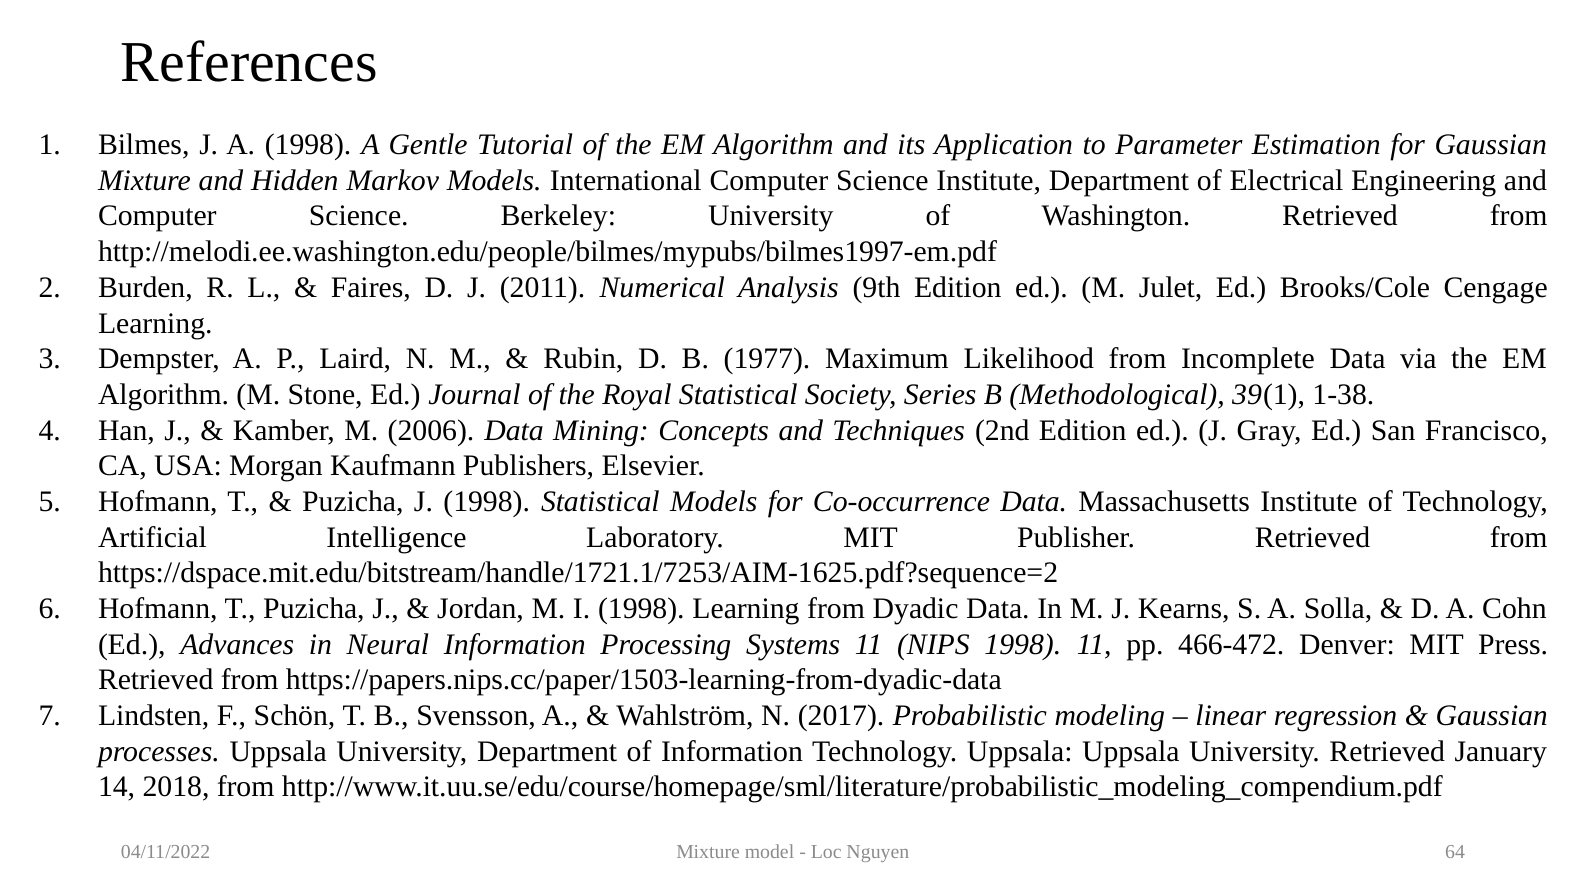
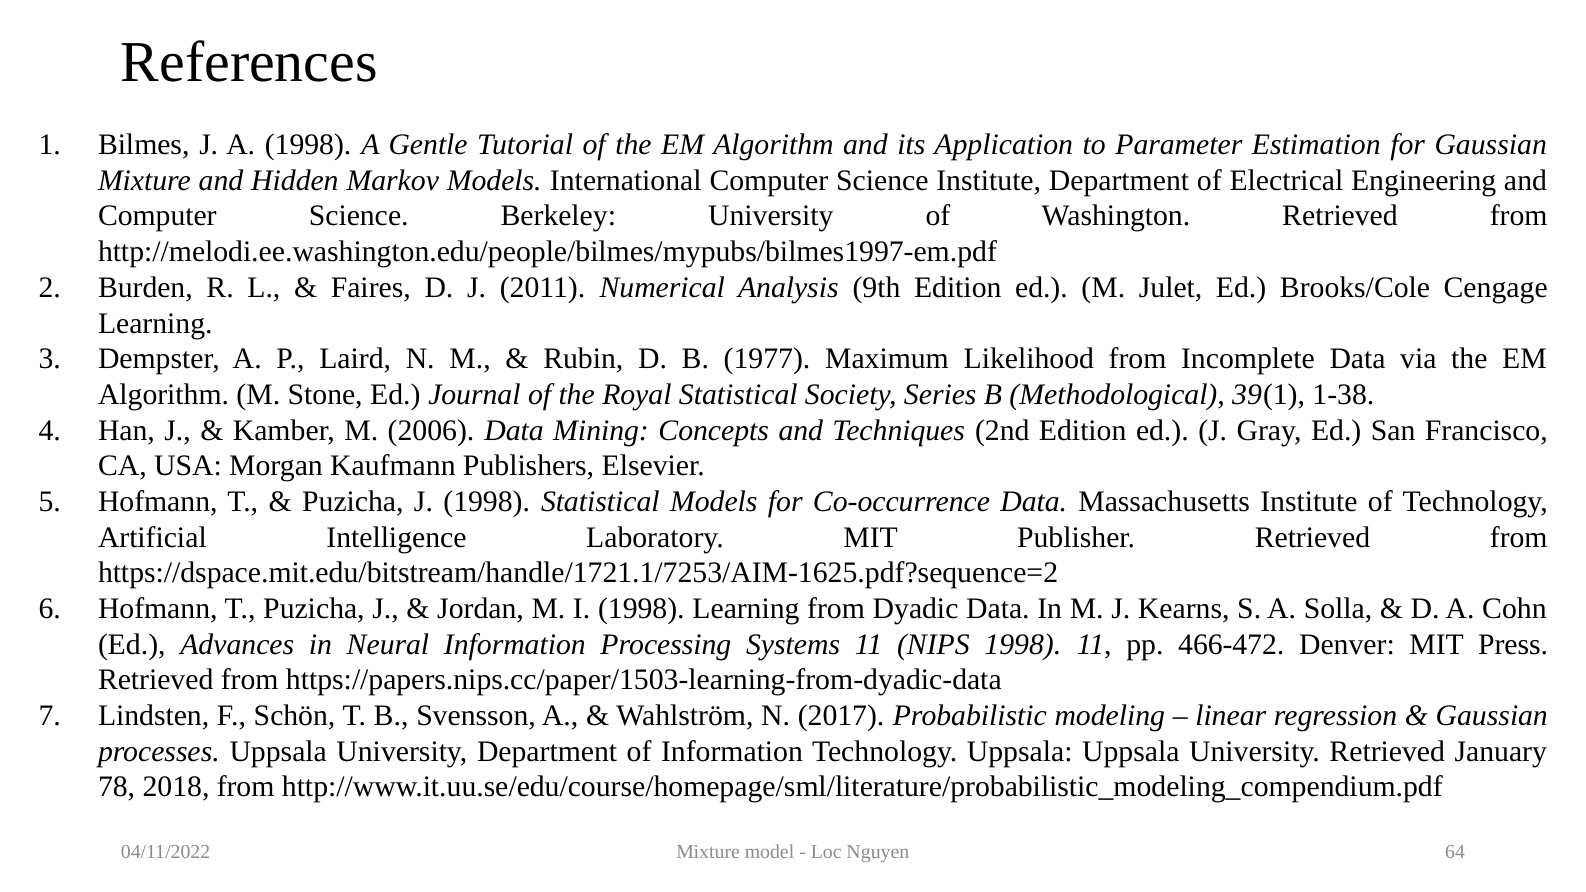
14: 14 -> 78
